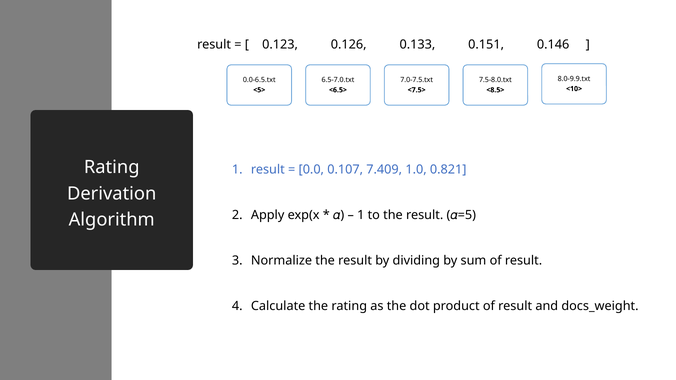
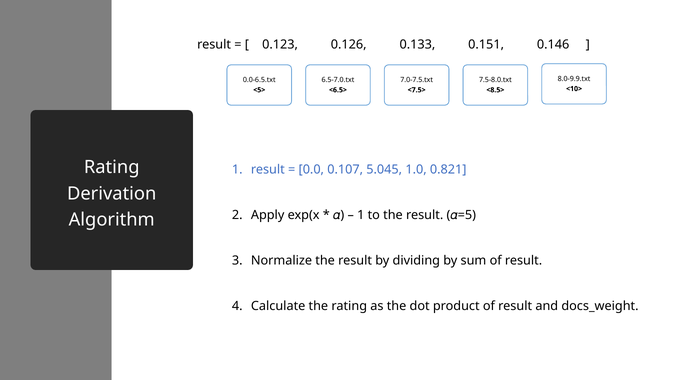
7.409: 7.409 -> 5.045
